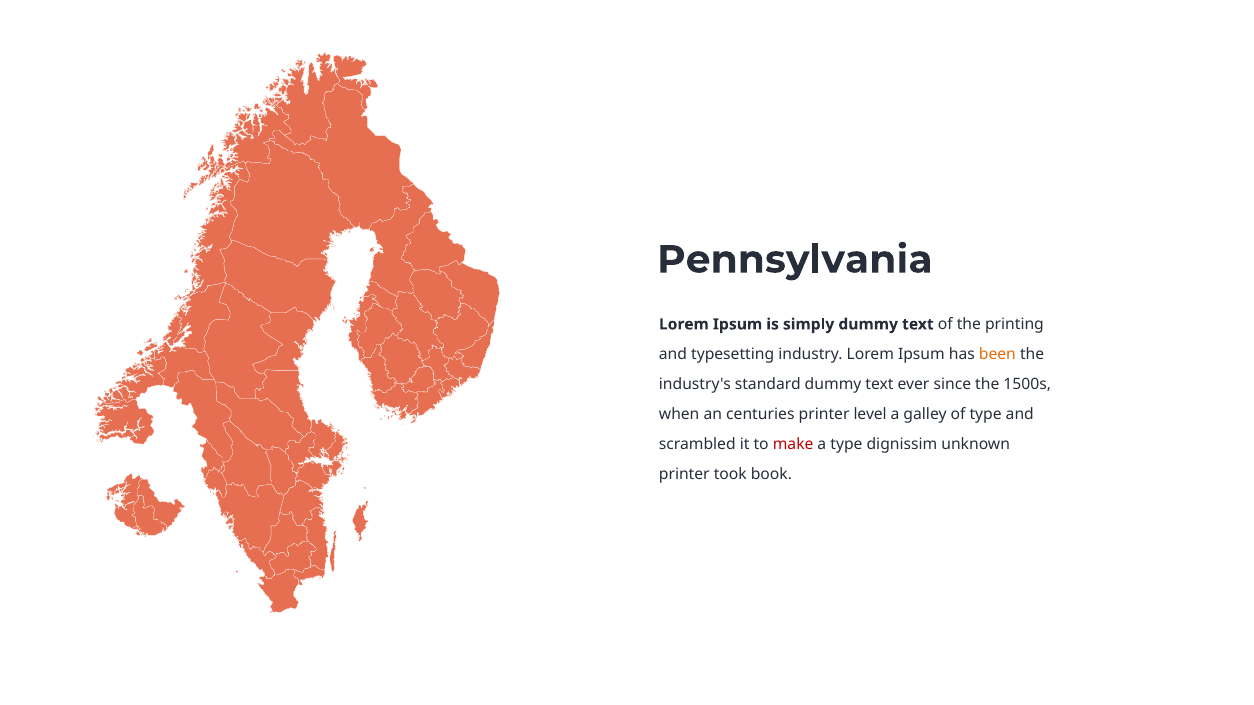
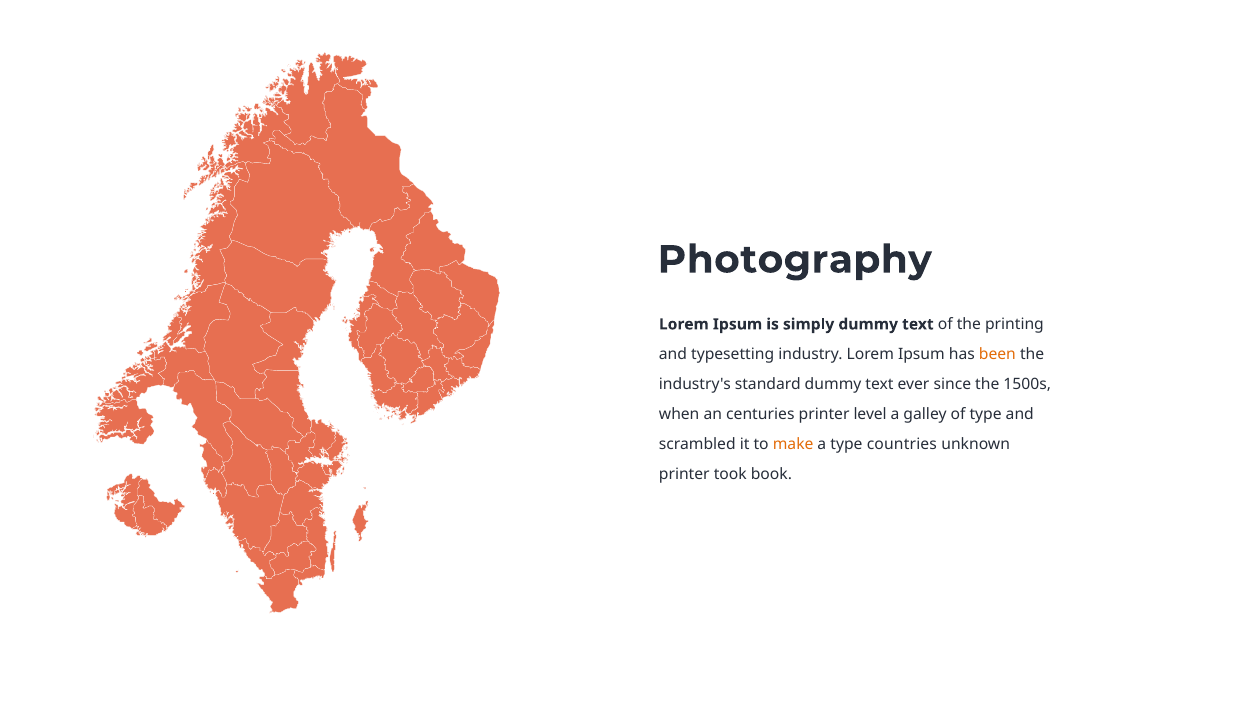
Pennsylvania: Pennsylvania -> Photography
make colour: red -> orange
dignissim: dignissim -> countries
